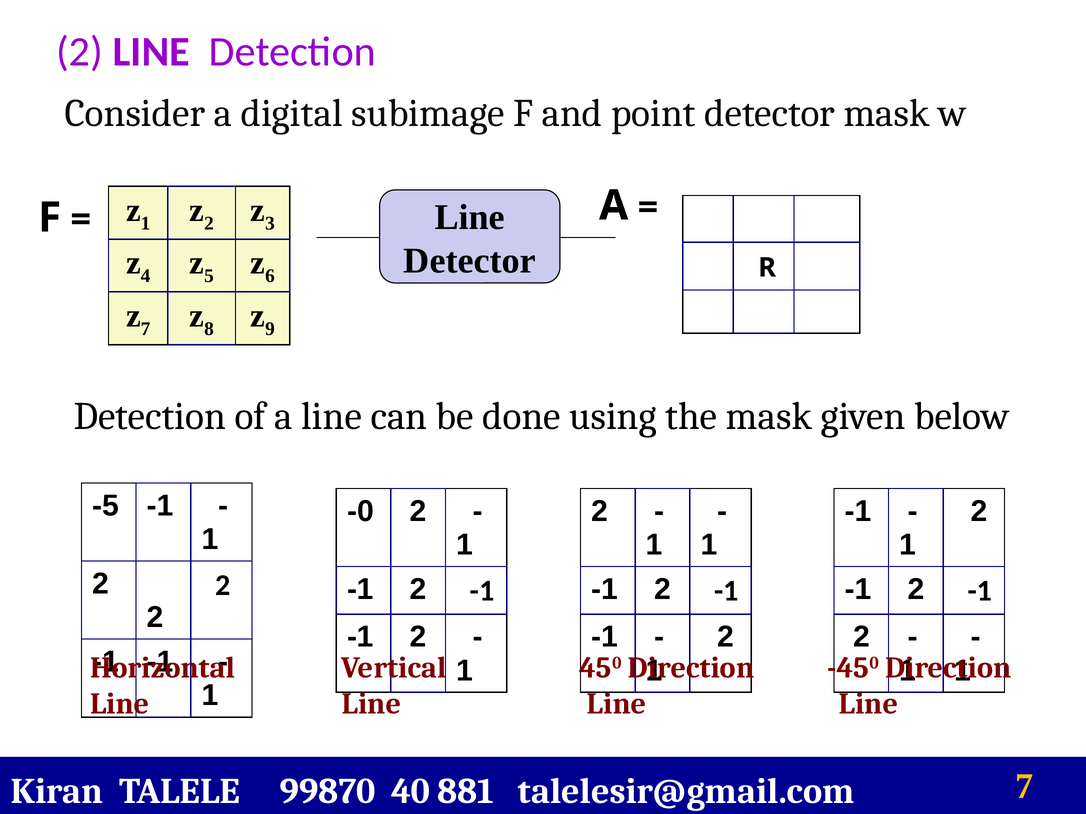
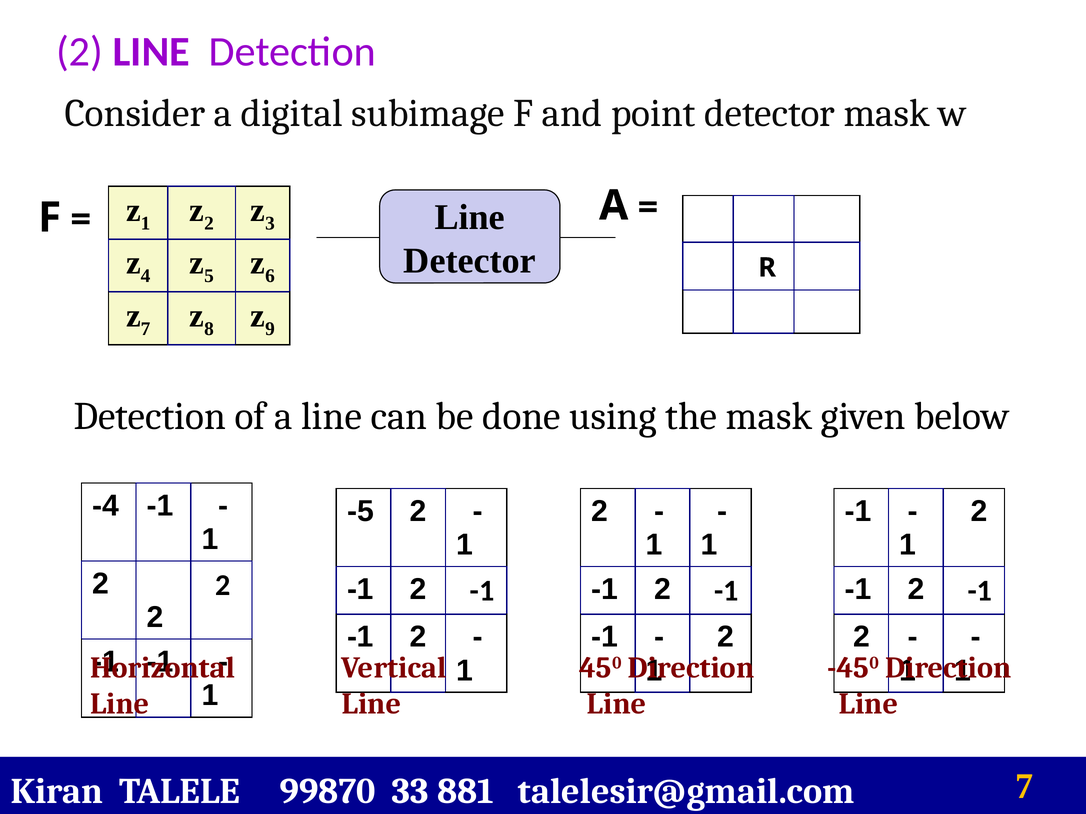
-5: -5 -> -4
-0: -0 -> -5
40: 40 -> 33
